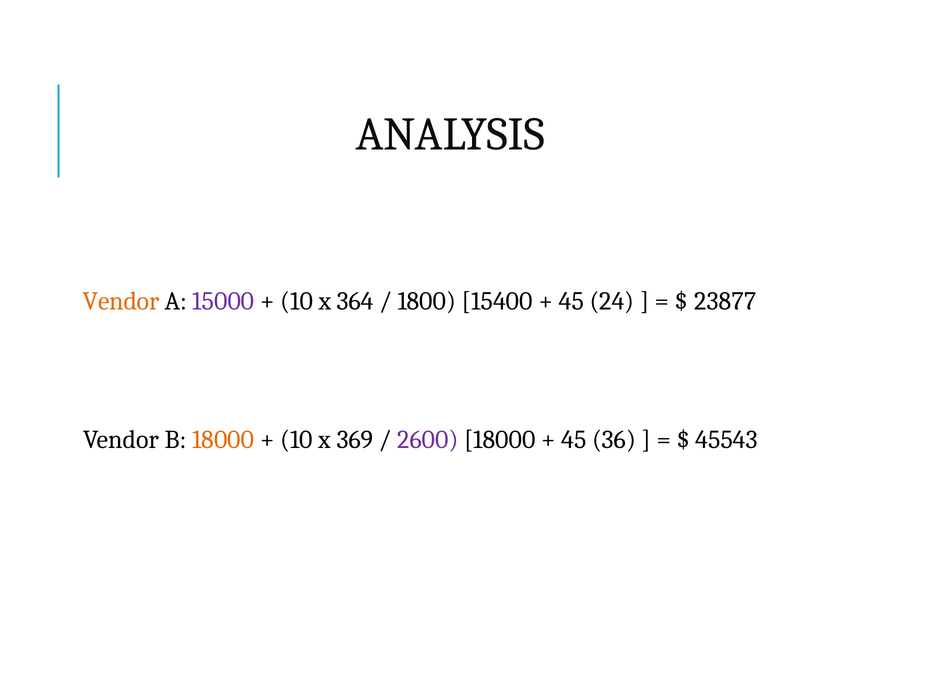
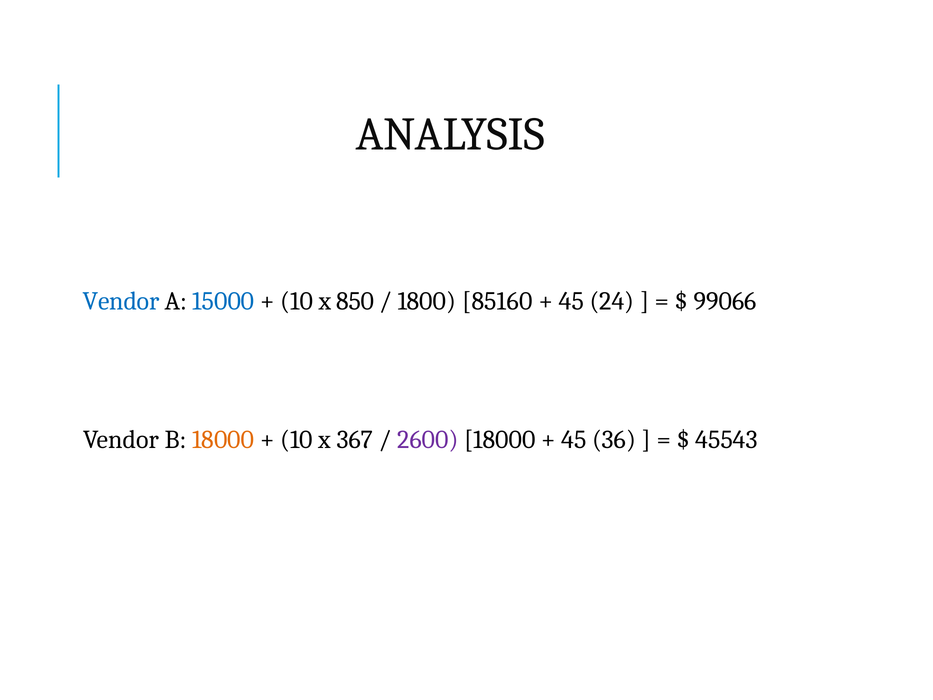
Vendor at (121, 301) colour: orange -> blue
15000 colour: purple -> blue
364: 364 -> 850
15400: 15400 -> 85160
23877: 23877 -> 99066
369: 369 -> 367
